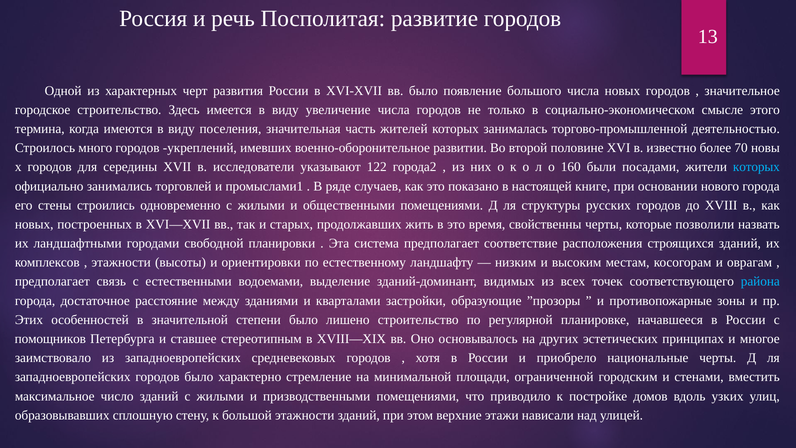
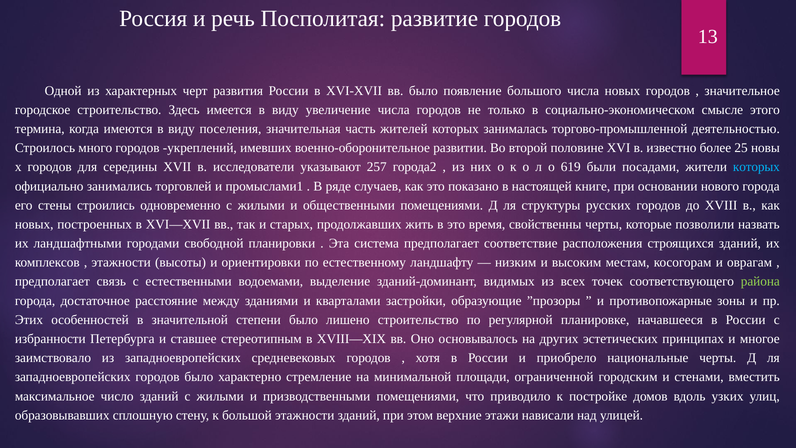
70: 70 -> 25
122: 122 -> 257
160: 160 -> 619
района colour: light blue -> light green
помощников: помощников -> избранности
